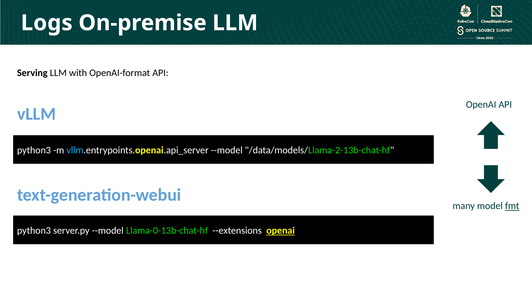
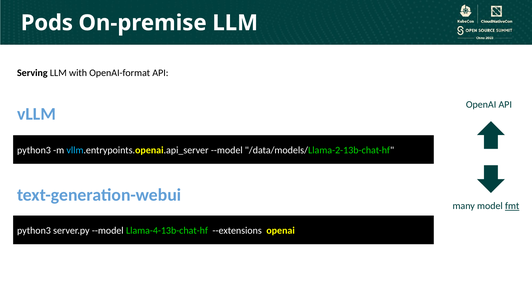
Logs: Logs -> Pods
Llama-0-13b-chat-hf: Llama-0-13b-chat-hf -> Llama-4-13b-chat-hf
openai at (281, 231) underline: present -> none
